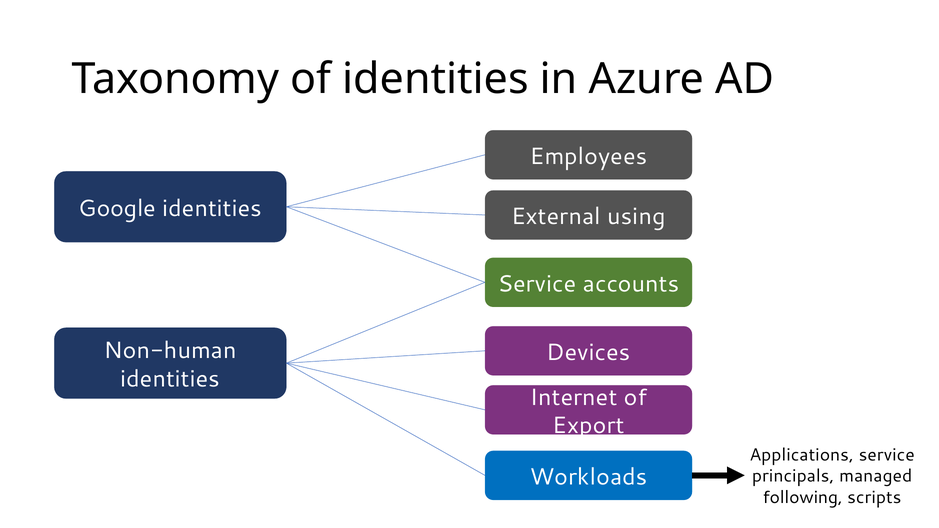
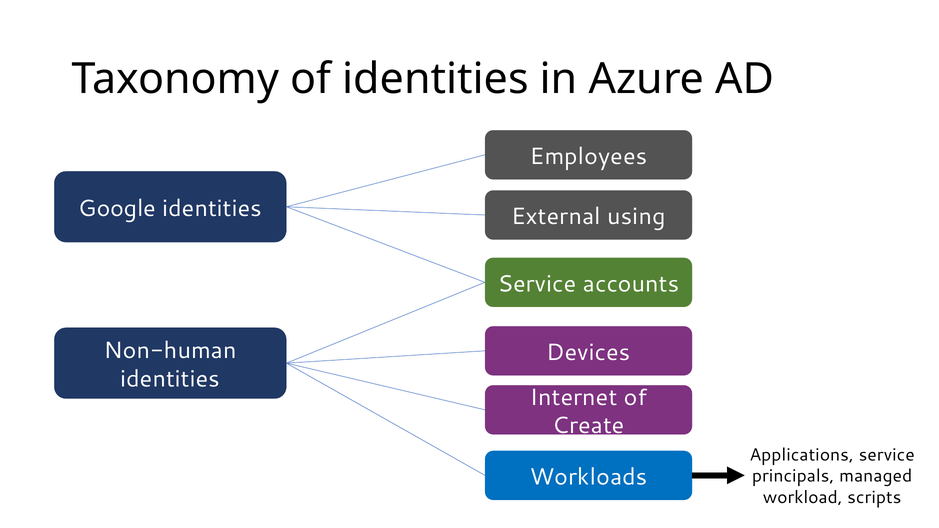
Export: Export -> Create
following: following -> workload
